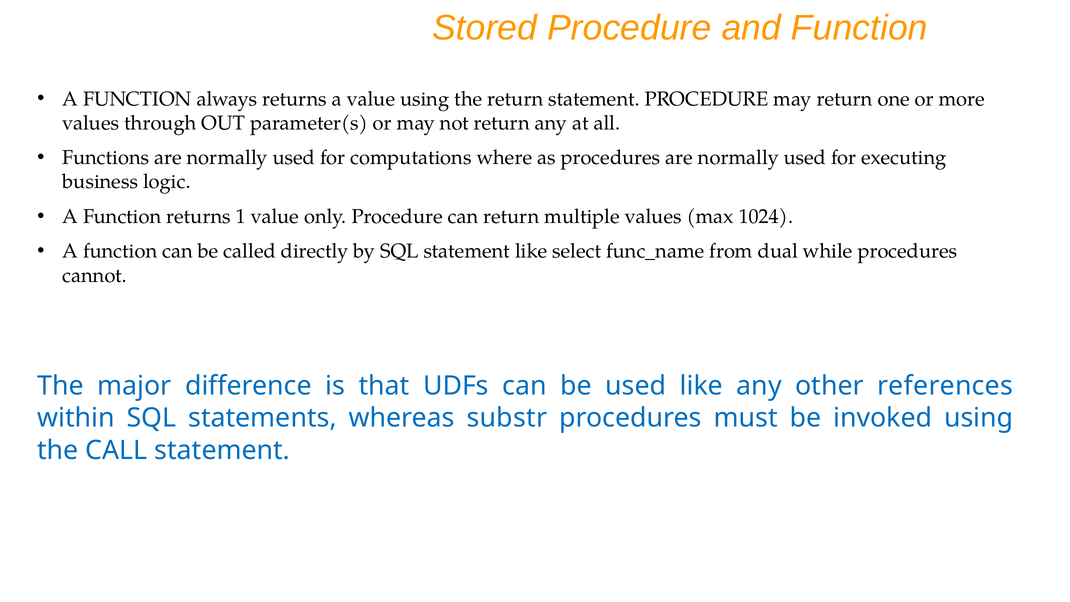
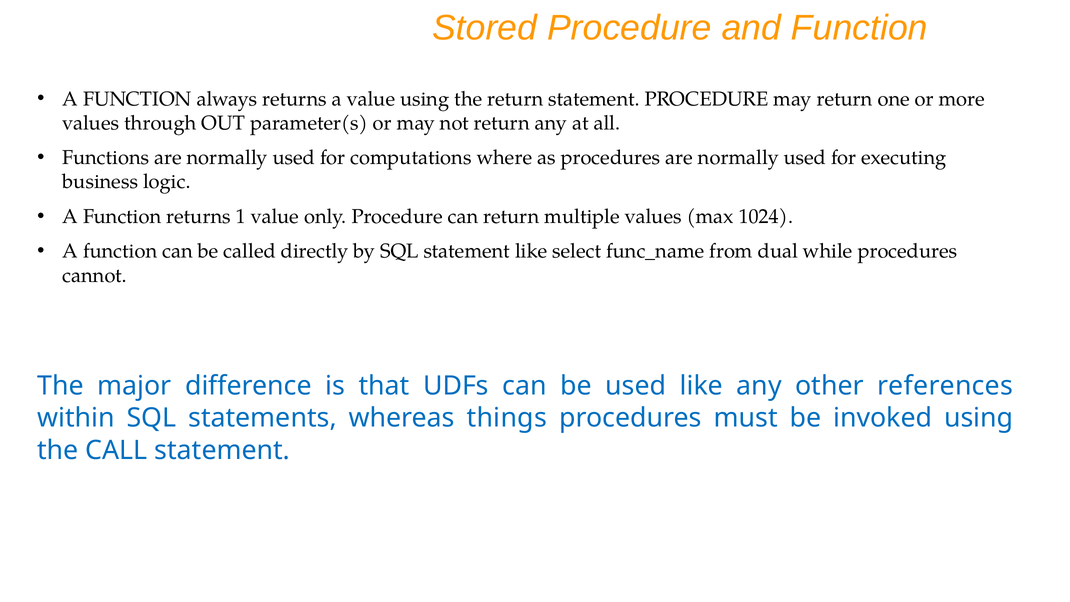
substr: substr -> things
